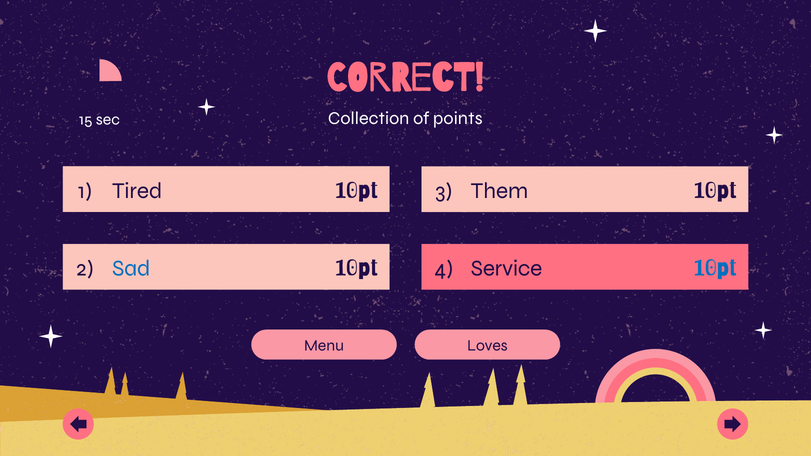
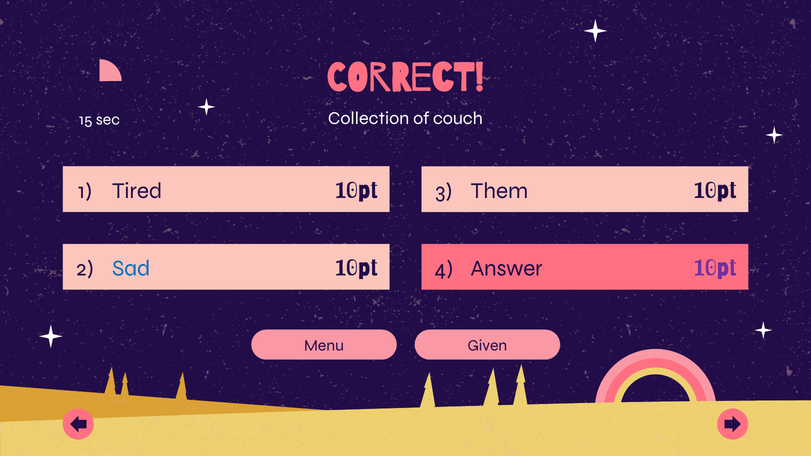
points: points -> couch
10pt at (715, 269) colour: blue -> purple
Service: Service -> Answer
Loves: Loves -> Given
